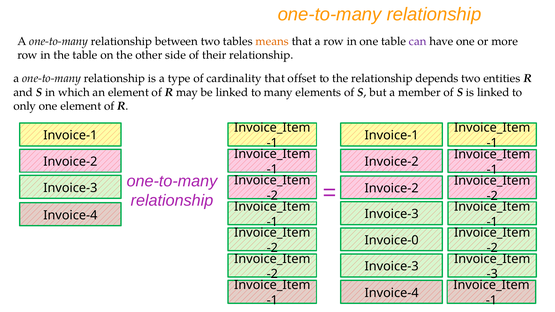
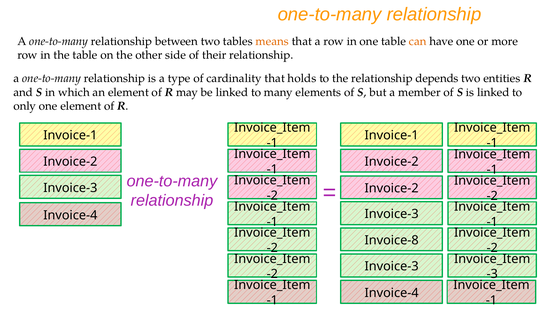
can colour: purple -> orange
offset: offset -> holds
Invoice-0: Invoice-0 -> Invoice-8
